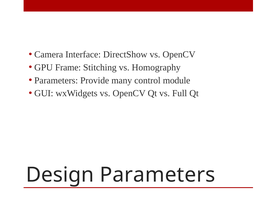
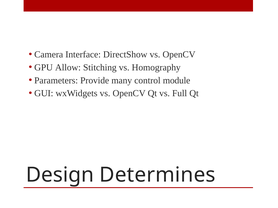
Frame: Frame -> Allow
Design Parameters: Parameters -> Determines
